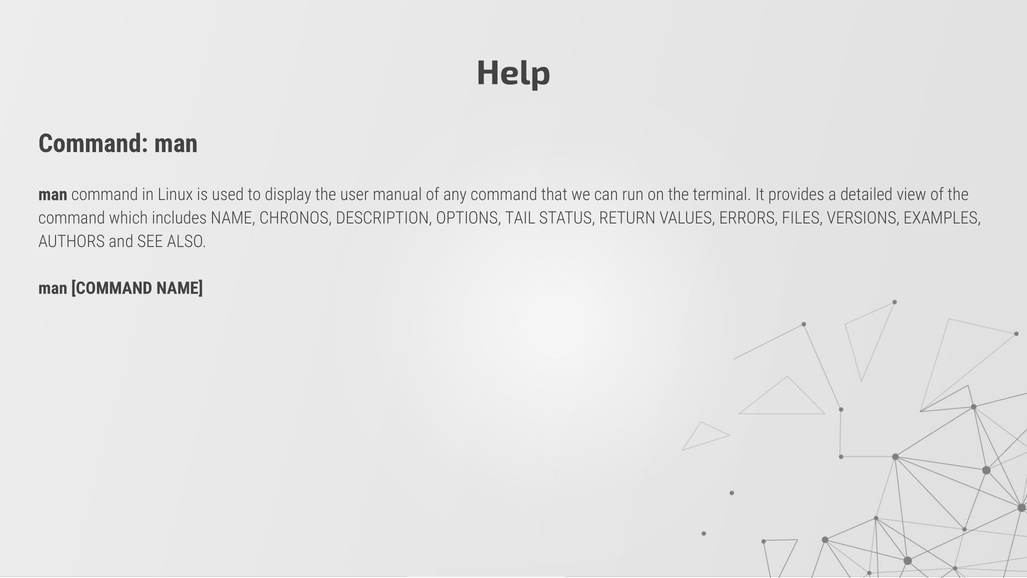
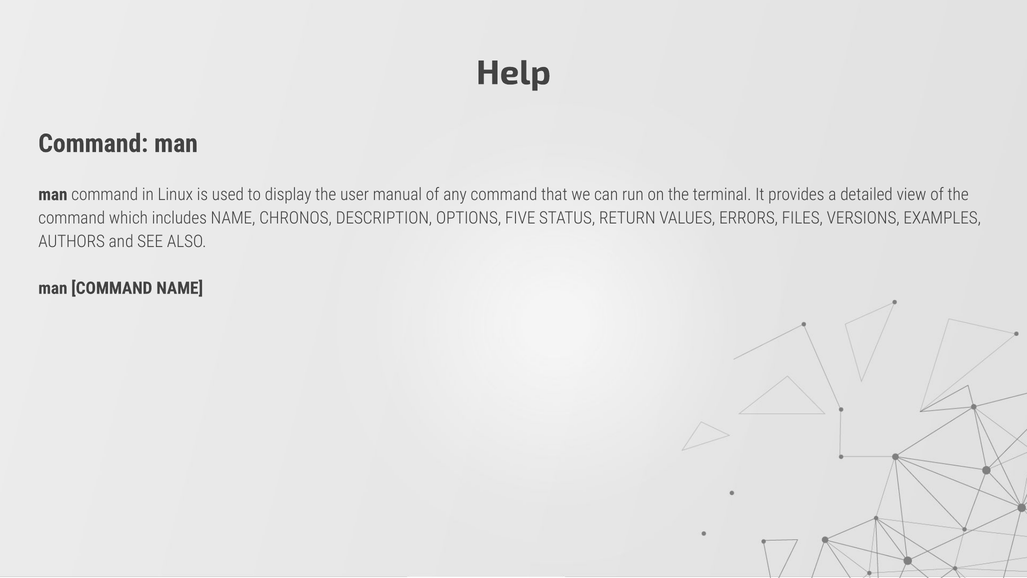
TAIL: TAIL -> FIVE
